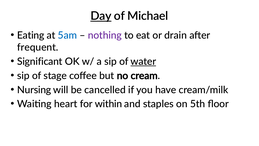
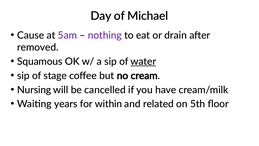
Day underline: present -> none
Eating: Eating -> Cause
5am colour: blue -> purple
frequent: frequent -> removed
Significant: Significant -> Squamous
heart: heart -> years
staples: staples -> related
